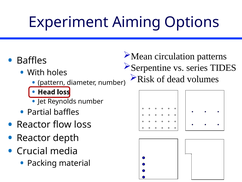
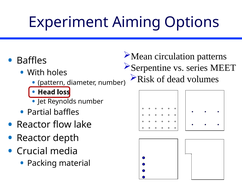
TIDES: TIDES -> MEET
flow loss: loss -> lake
